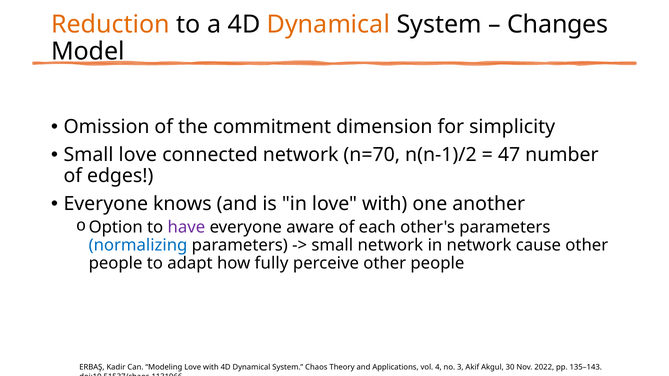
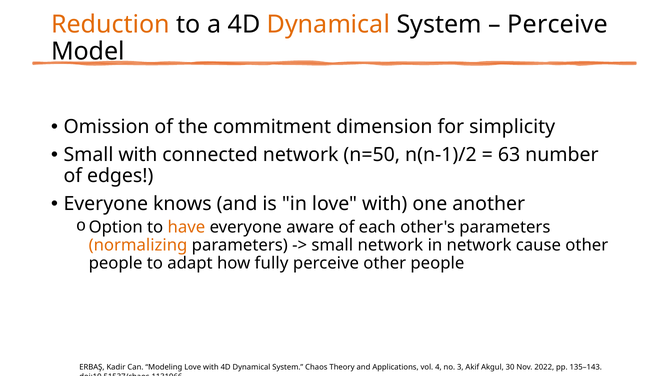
Changes at (558, 25): Changes -> Perceive
Small love: love -> with
n=70: n=70 -> n=50
47: 47 -> 63
have colour: purple -> orange
normalizing colour: blue -> orange
